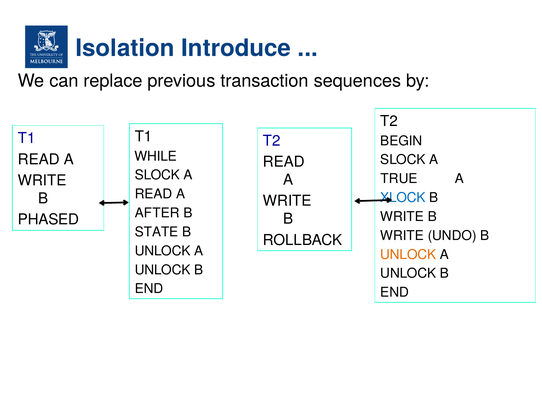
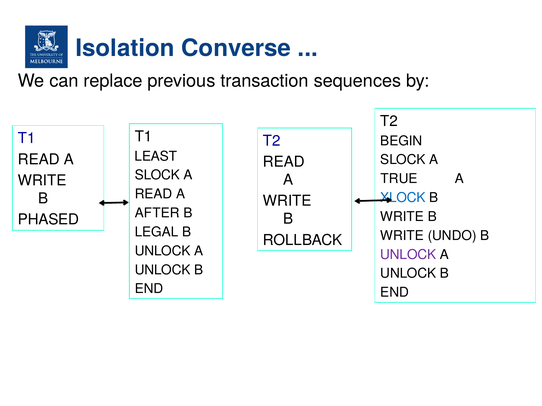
Introduce: Introduce -> Converse
WHILE: WHILE -> LEAST
STATE: STATE -> LEGAL
UNLOCK at (408, 255) colour: orange -> purple
